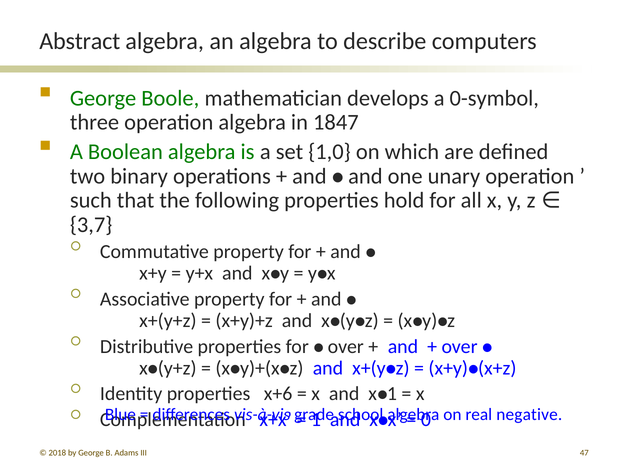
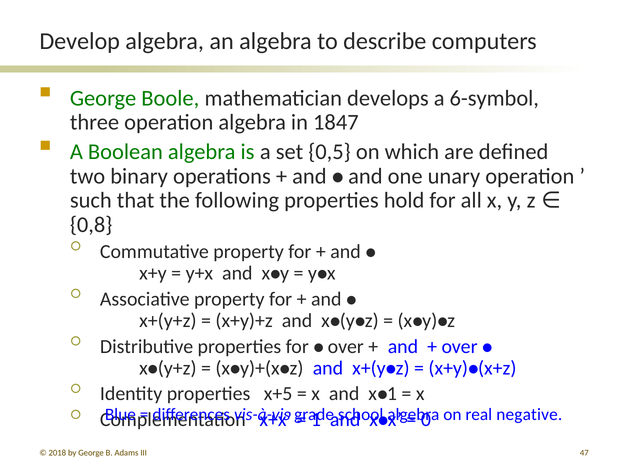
Abstract: Abstract -> Develop
0-symbol: 0-symbol -> 6-symbol
1,0: 1,0 -> 0,5
3,7: 3,7 -> 0,8
x+6: x+6 -> x+5
